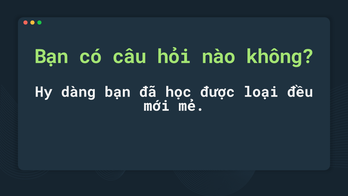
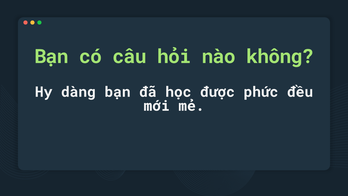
loại: loại -> phức
